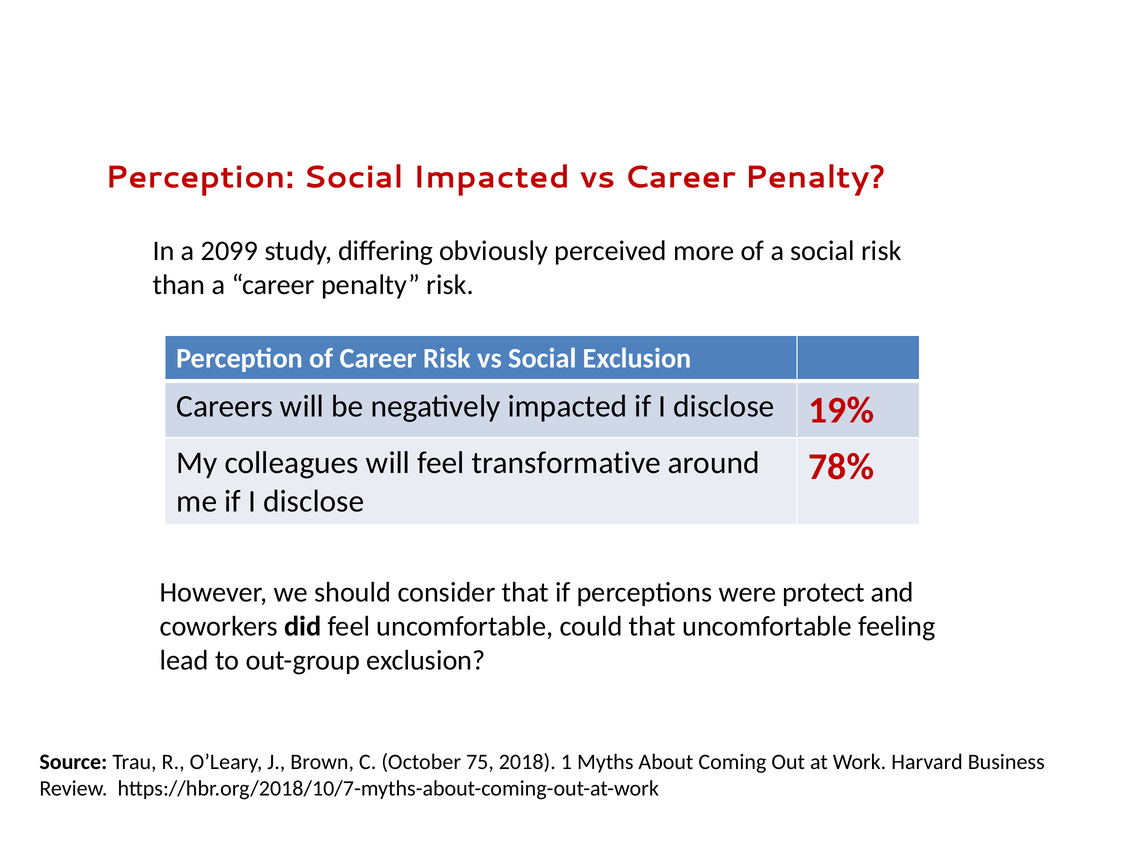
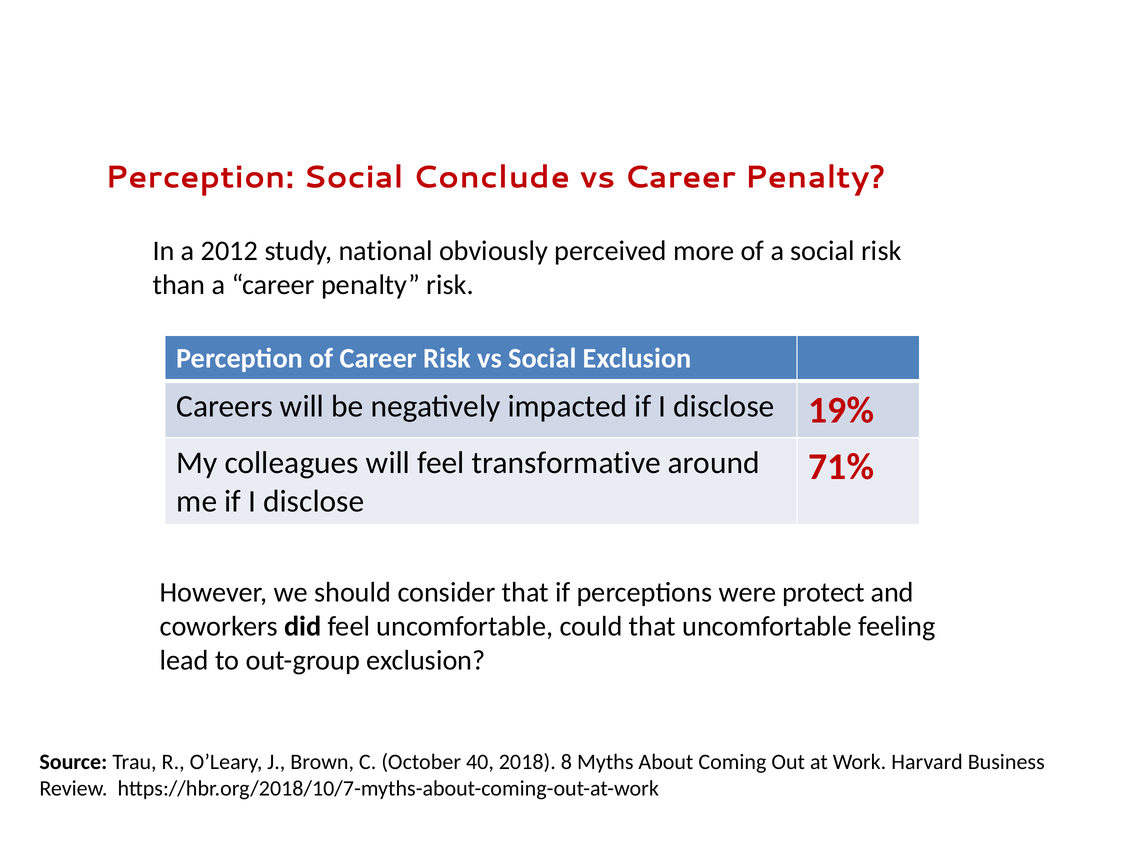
Social Impacted: Impacted -> Conclude
2099: 2099 -> 2012
differing: differing -> national
78%: 78% -> 71%
75: 75 -> 40
1: 1 -> 8
